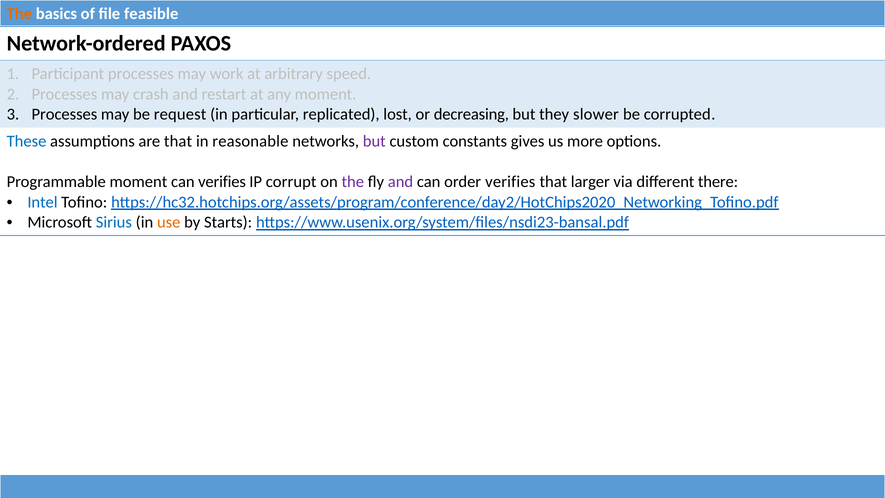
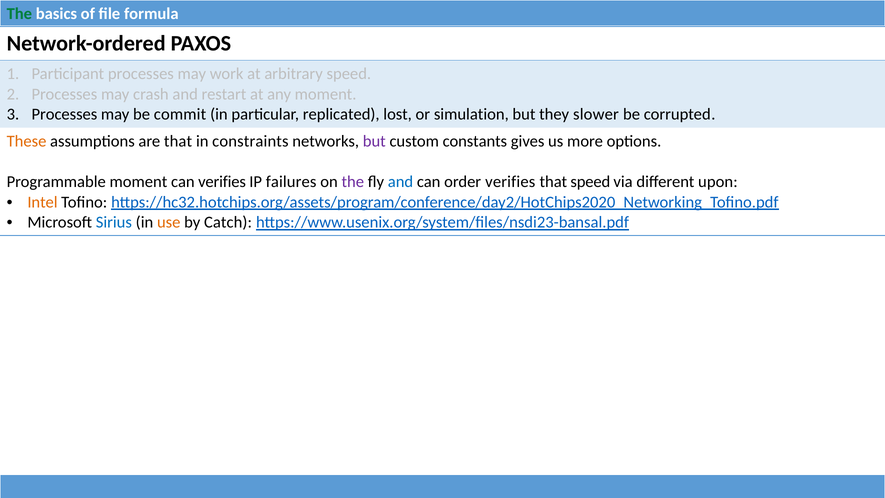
The at (19, 14) colour: orange -> green
feasible: feasible -> formula
request: request -> commit
decreasing: decreasing -> simulation
These colour: blue -> orange
reasonable: reasonable -> constraints
corrupt: corrupt -> failures
and at (401, 182) colour: purple -> blue
that larger: larger -> speed
there: there -> upon
Intel colour: blue -> orange
Starts: Starts -> Catch
